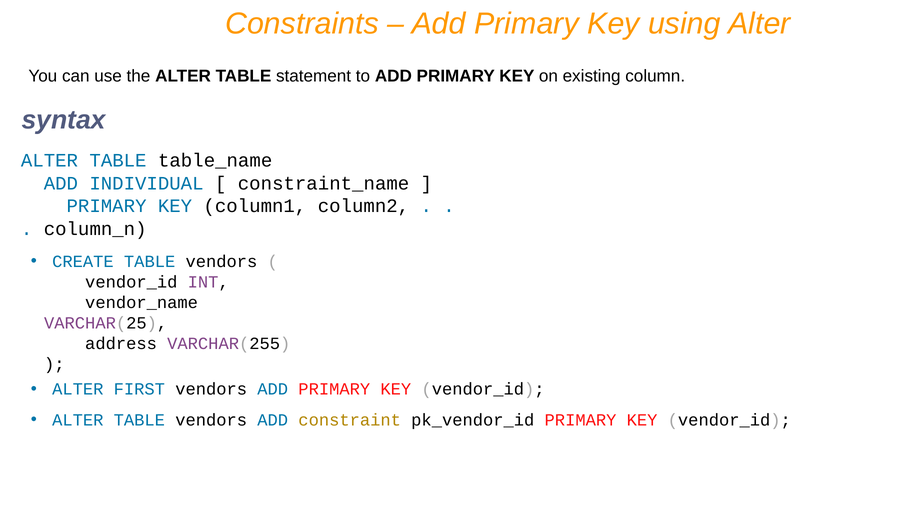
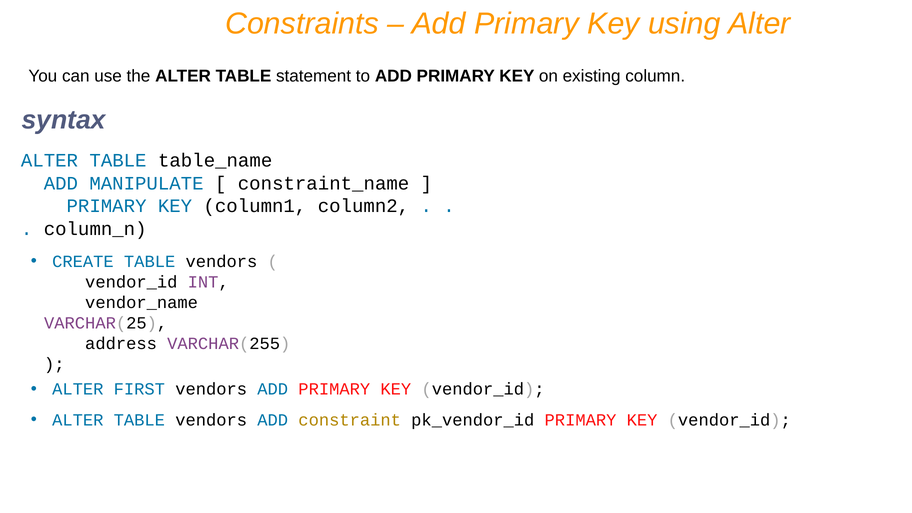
INDIVIDUAL: INDIVIDUAL -> MANIPULATE
